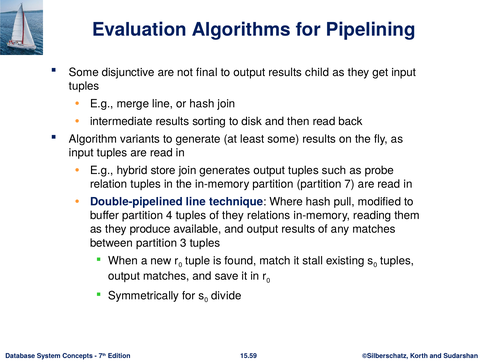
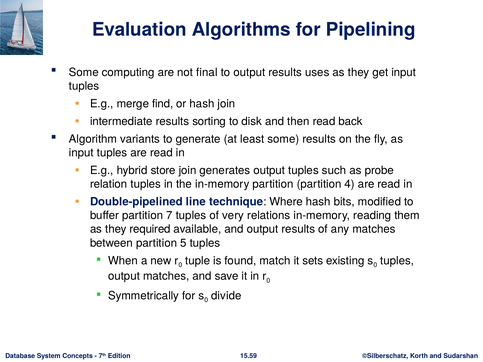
disjunctive: disjunctive -> computing
child: child -> uses
merge line: line -> find
7: 7 -> 4
pull: pull -> bits
4: 4 -> 7
of they: they -> very
produce: produce -> required
3: 3 -> 5
stall: stall -> sets
